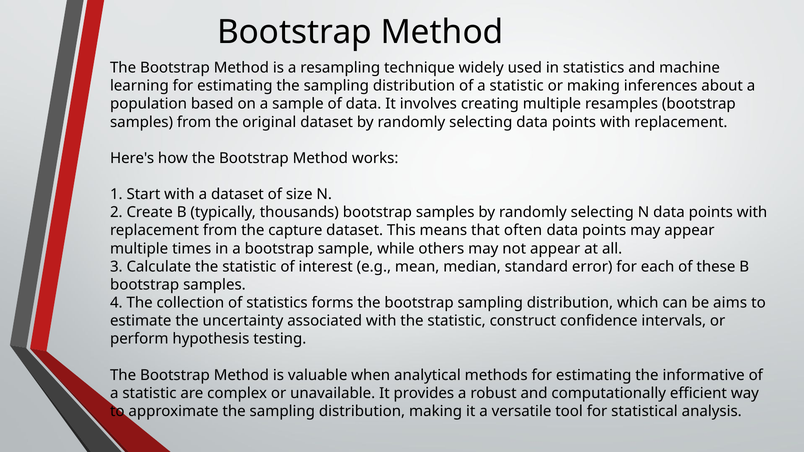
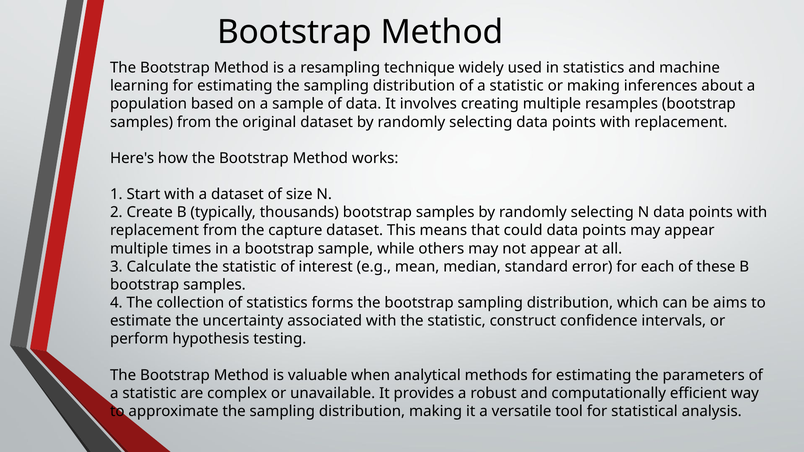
often: often -> could
informative: informative -> parameters
